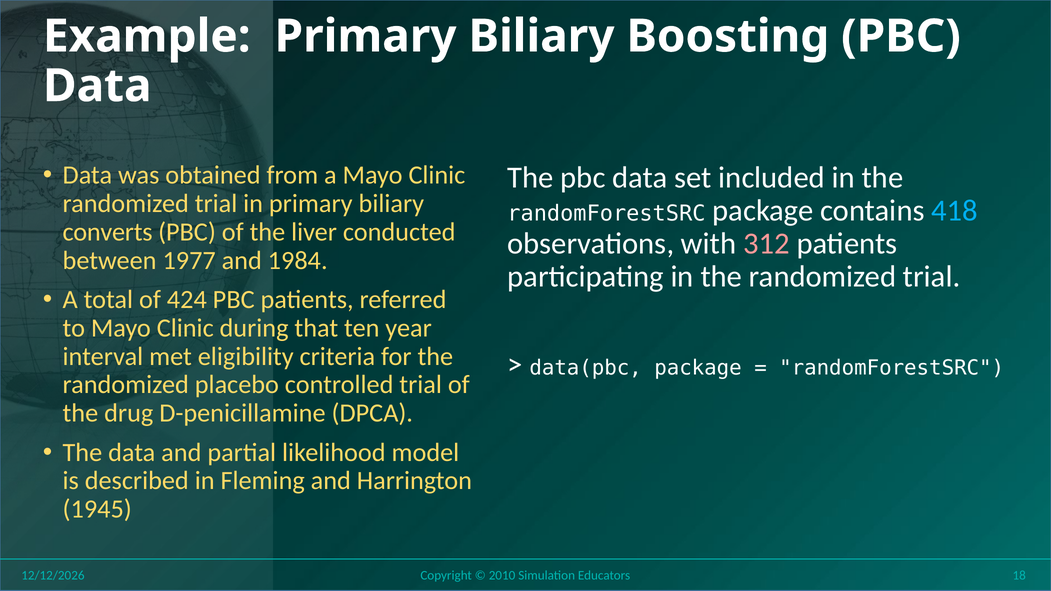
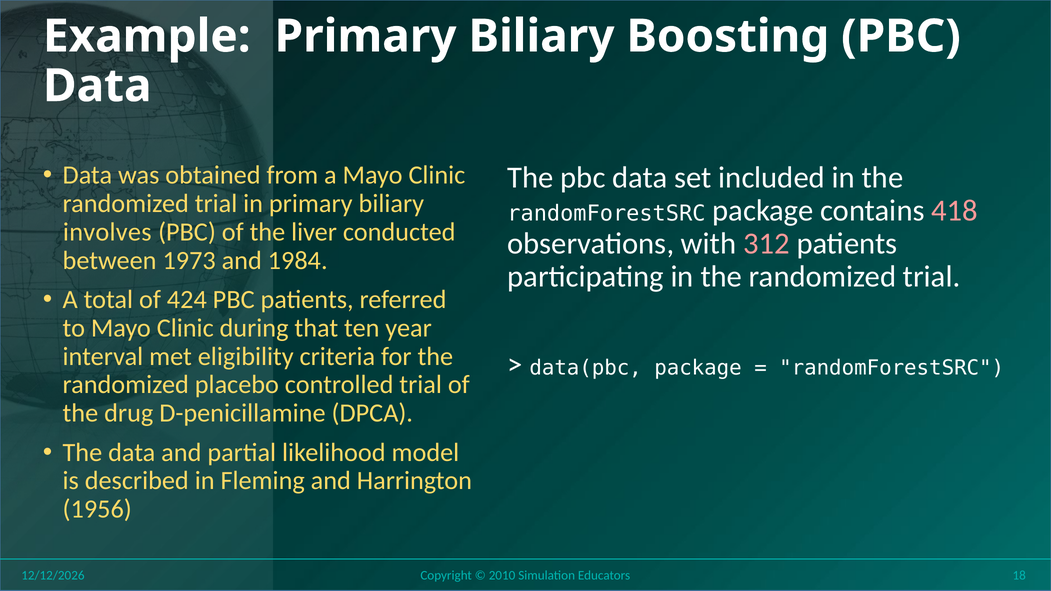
418 colour: light blue -> pink
converts: converts -> involves
1977: 1977 -> 1973
1945: 1945 -> 1956
